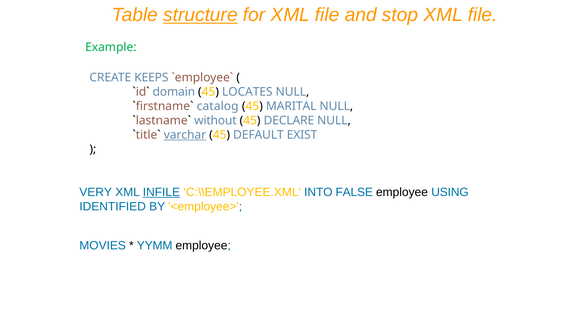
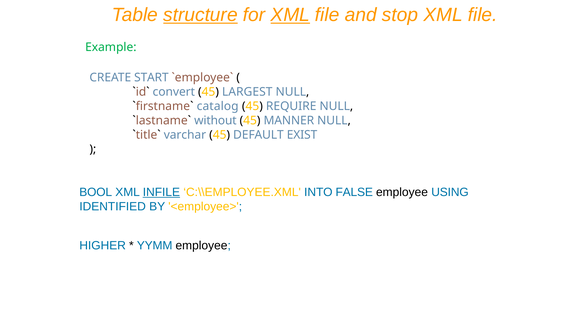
XML at (290, 15) underline: none -> present
KEEPS: KEEPS -> START
domain: domain -> convert
LOCATES: LOCATES -> LARGEST
MARITAL: MARITAL -> REQUIRE
DECLARE: DECLARE -> MANNER
varchar underline: present -> none
VERY: VERY -> BOOL
MOVIES: MOVIES -> HIGHER
